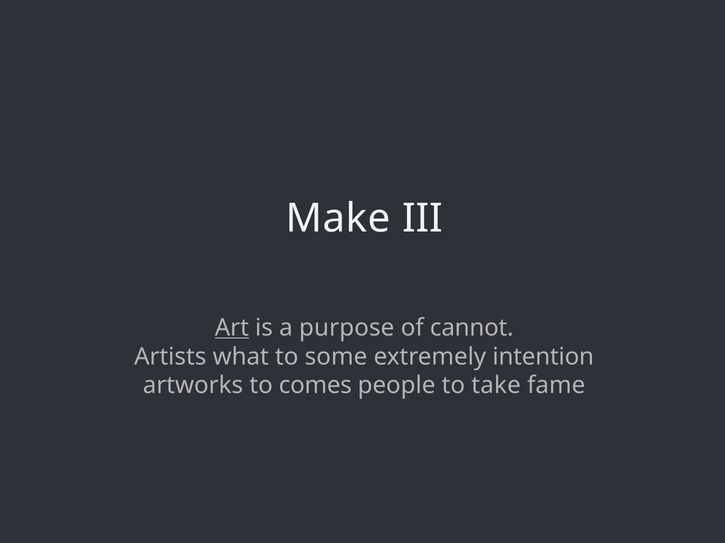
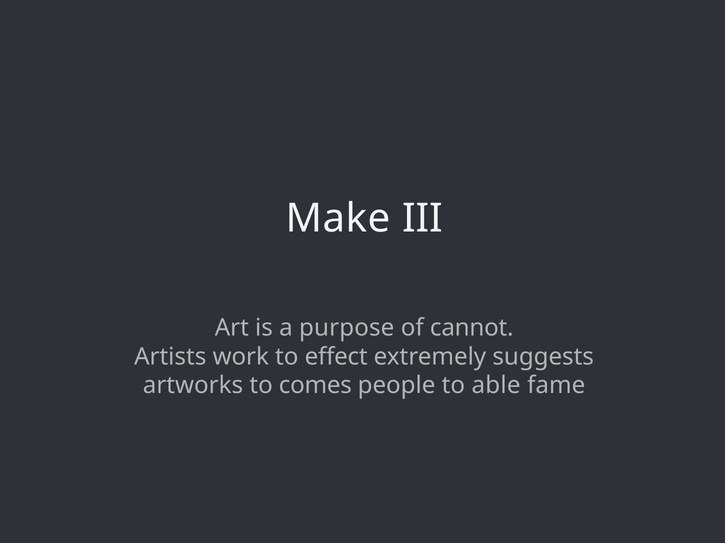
Art underline: present -> none
what: what -> work
some: some -> effect
intention: intention -> suggests
take: take -> able
